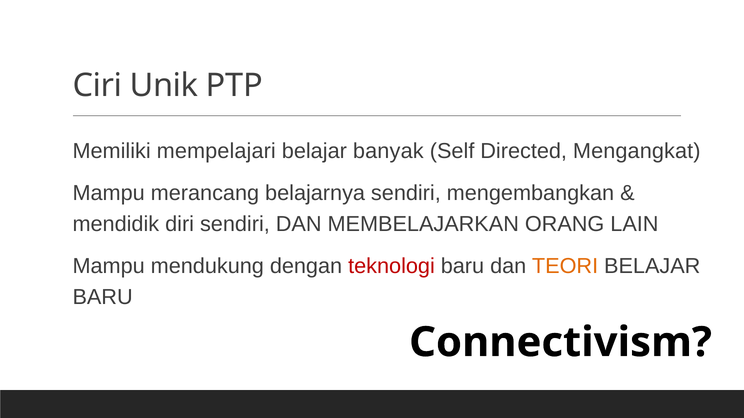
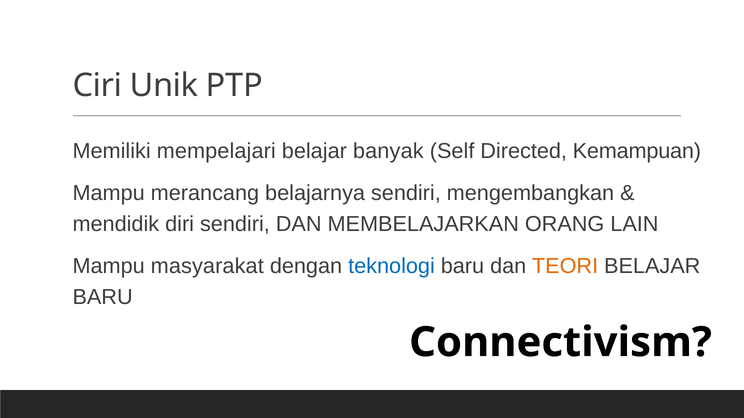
Mengangkat: Mengangkat -> Kemampuan
mendukung: mendukung -> masyarakat
teknologi colour: red -> blue
